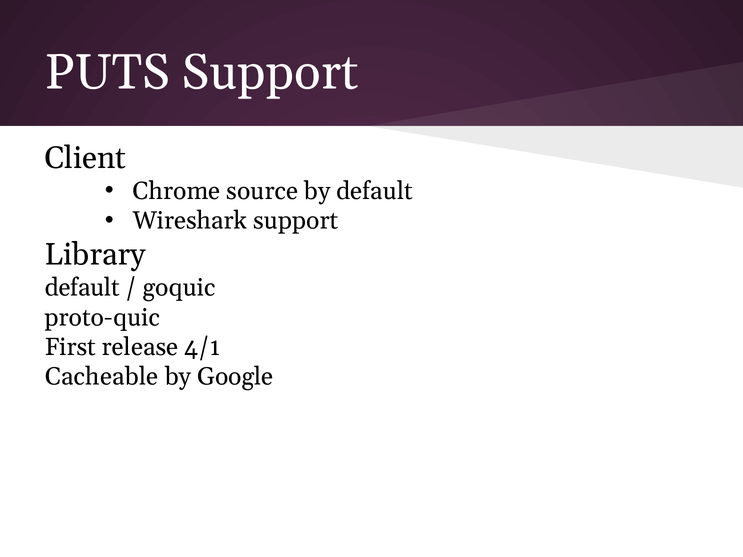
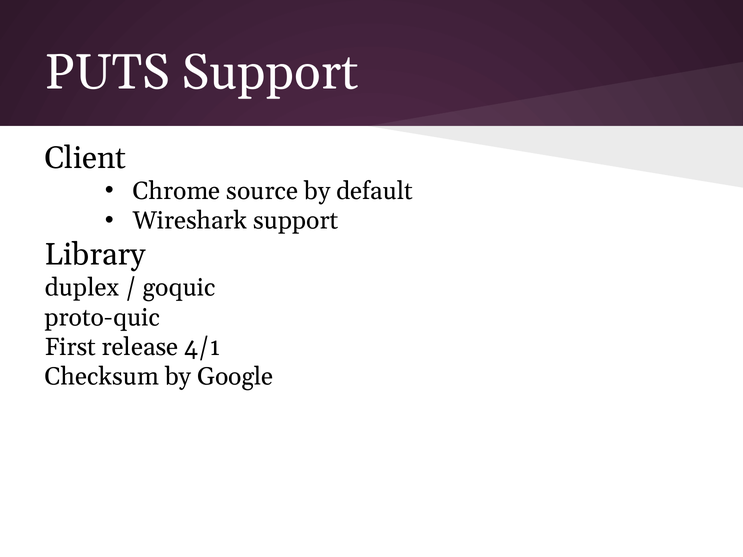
default at (82, 288): default -> duplex
Cacheable: Cacheable -> Checksum
